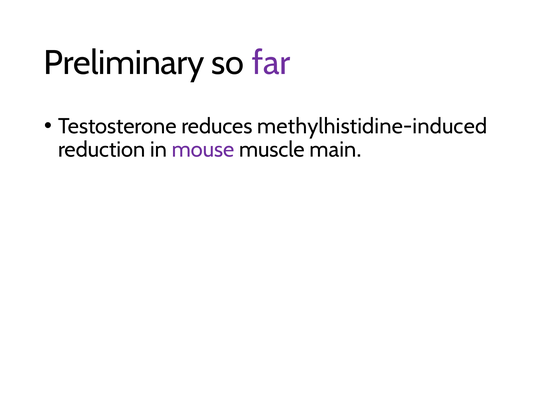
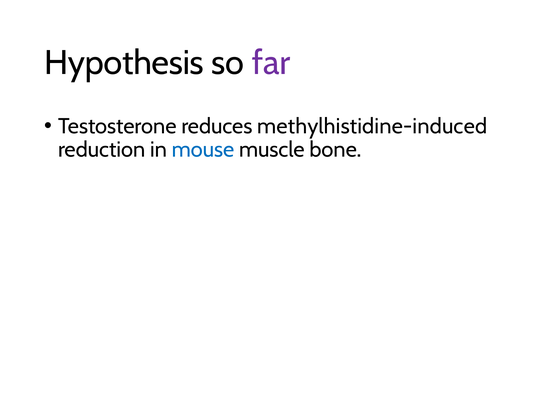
Preliminary: Preliminary -> Hypothesis
mouse colour: purple -> blue
main: main -> bone
